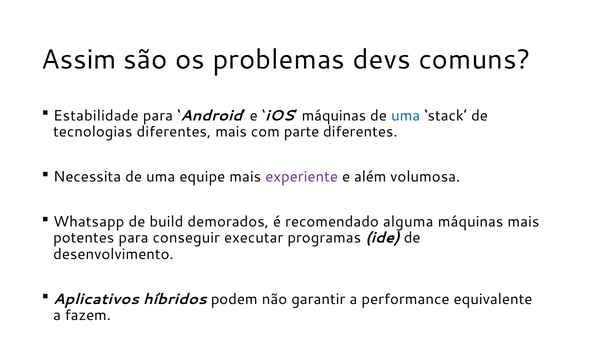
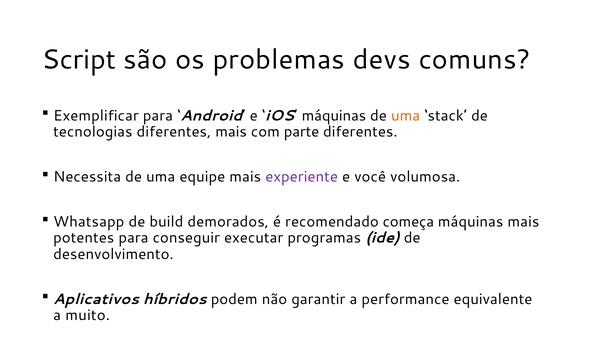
Assim: Assim -> Script
Estabilidade: Estabilidade -> Exemplificar
uma at (406, 116) colour: blue -> orange
além: além -> você
alguma: alguma -> começa
fazem: fazem -> muito
